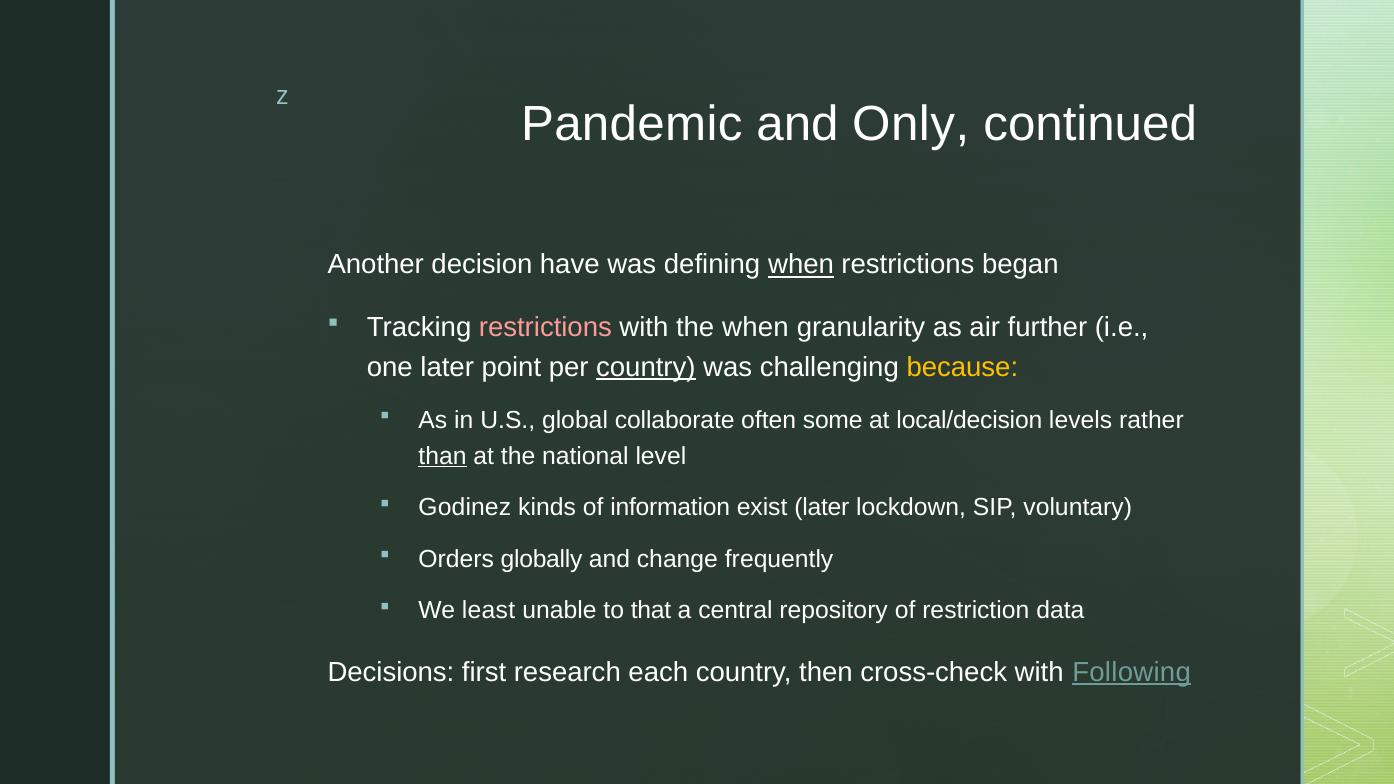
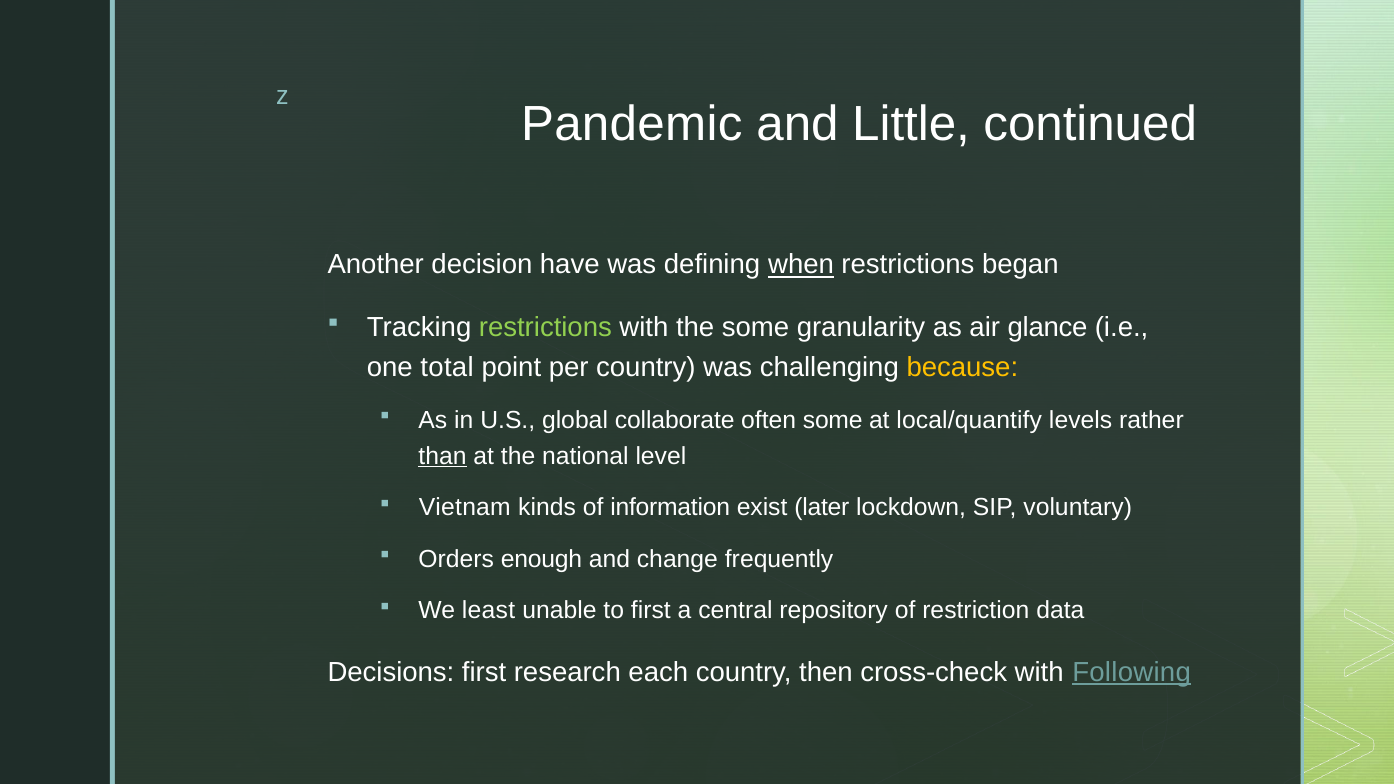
Only: Only -> Little
restrictions at (545, 328) colour: pink -> light green
the when: when -> some
further: further -> glance
one later: later -> total
country at (646, 367) underline: present -> none
local/decision: local/decision -> local/quantify
Godinez: Godinez -> Vietnam
globally: globally -> enough
to that: that -> first
